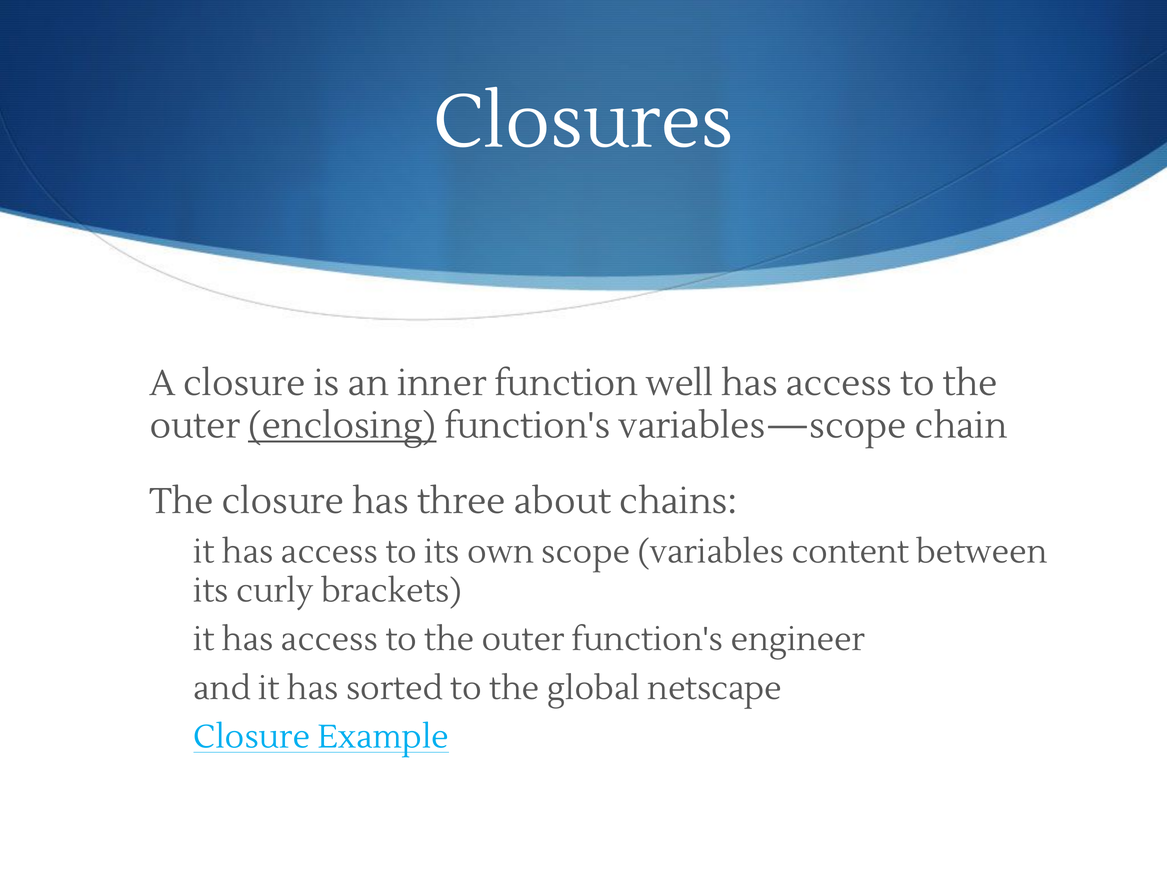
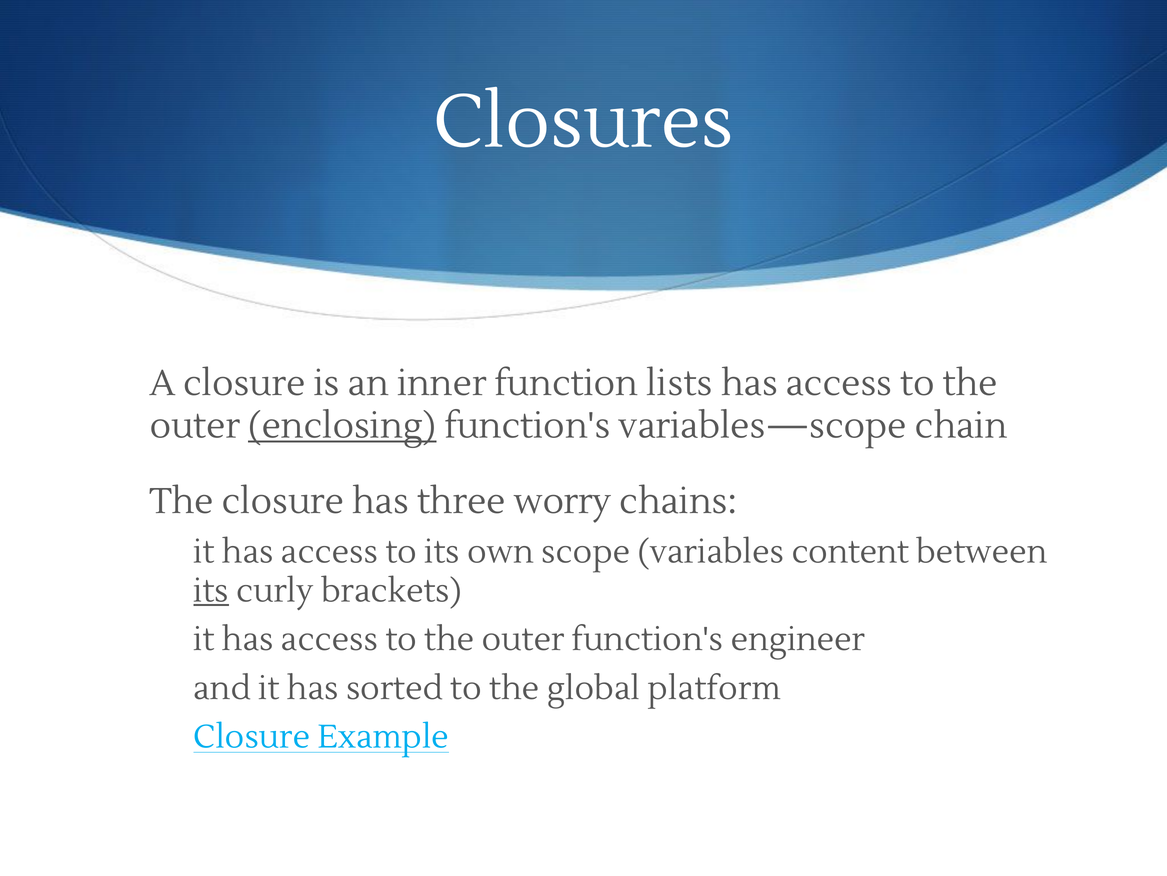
well: well -> lists
about: about -> worry
its at (211, 590) underline: none -> present
netscape: netscape -> platform
